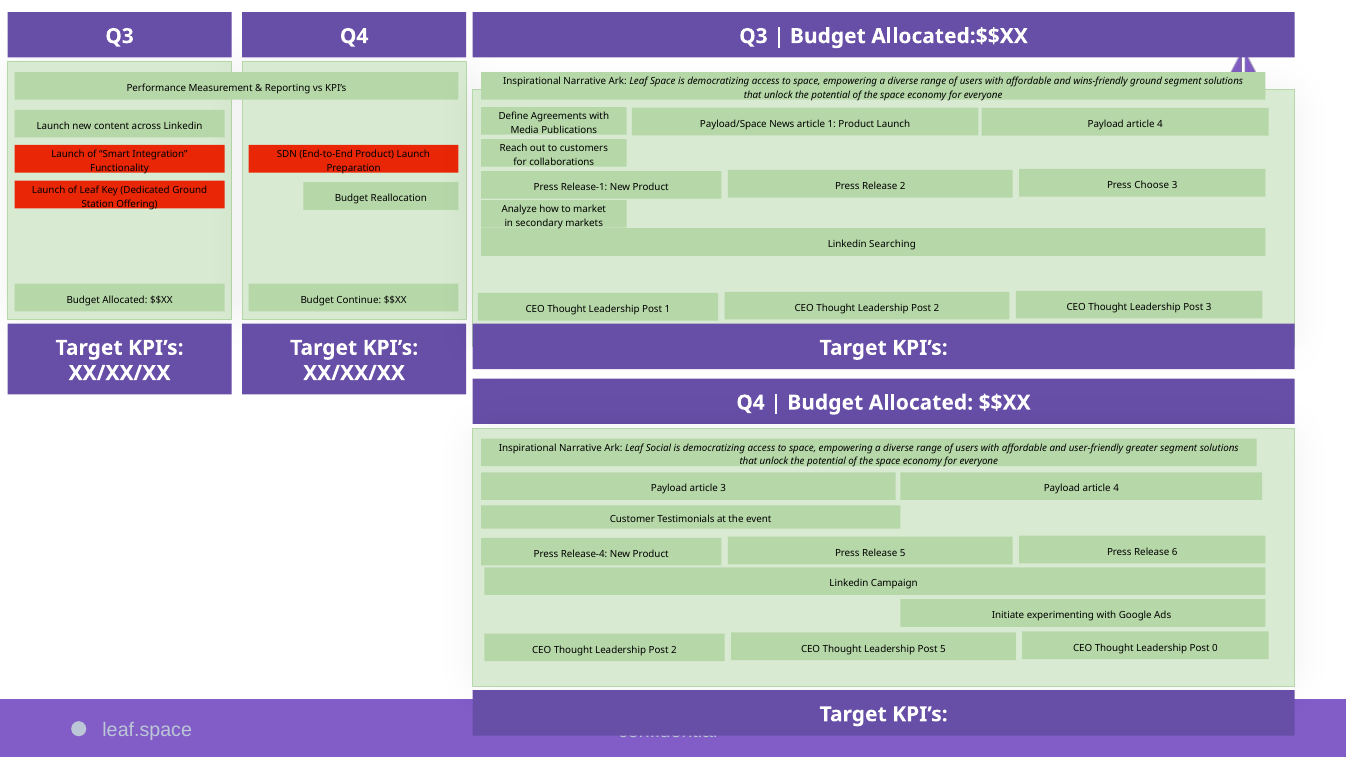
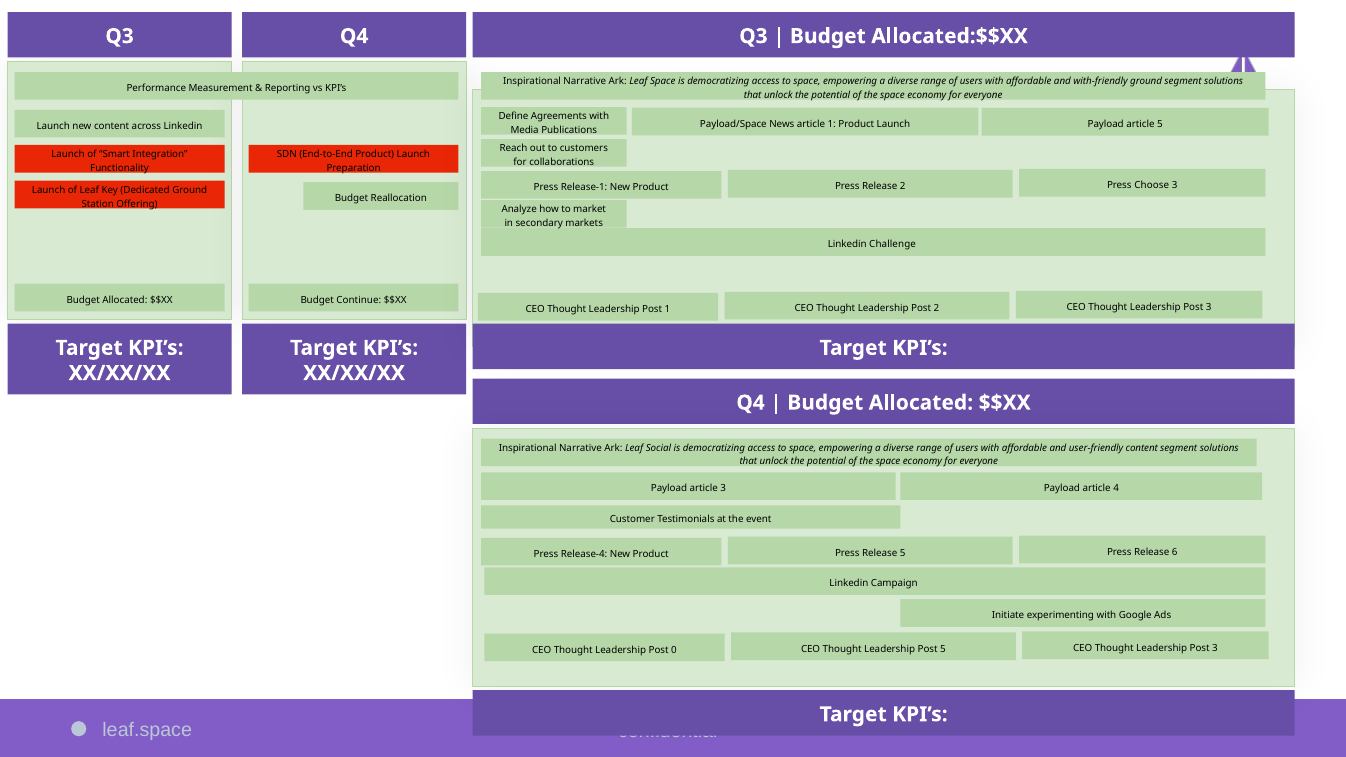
wins-friendly: wins-friendly -> with-friendly
Launch Payload article 4: 4 -> 5
Searching: Searching -> Challenge
user-friendly greater: greater -> content
2 at (674, 650): 2 -> 0
0 at (1215, 648): 0 -> 3
